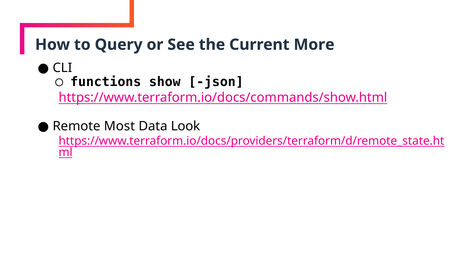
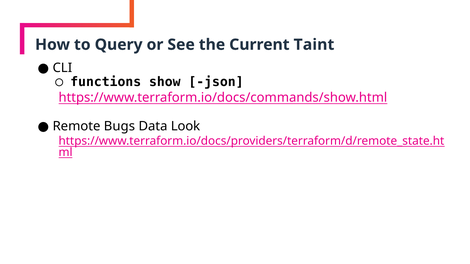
More: More -> Taint
Most: Most -> Bugs
